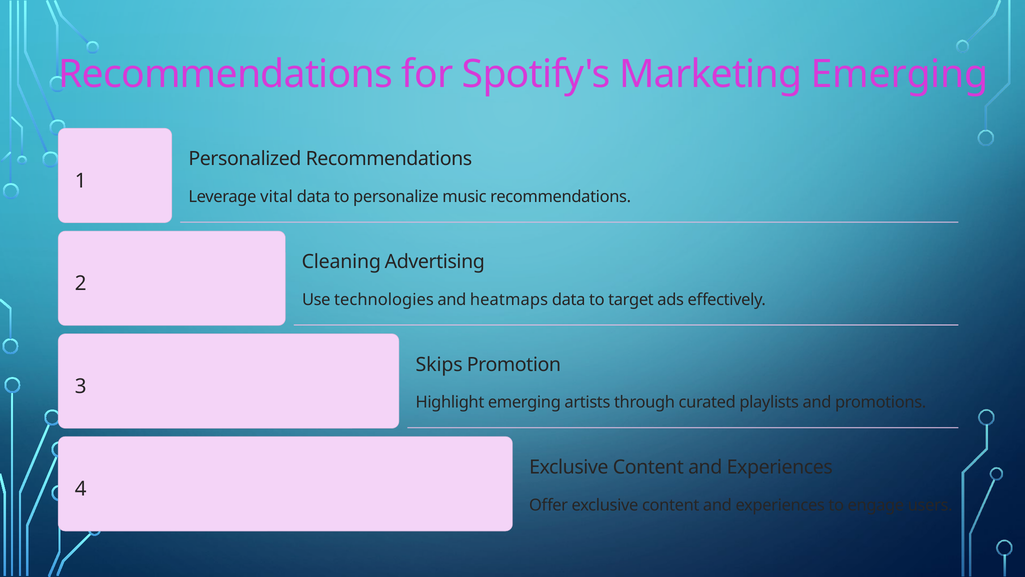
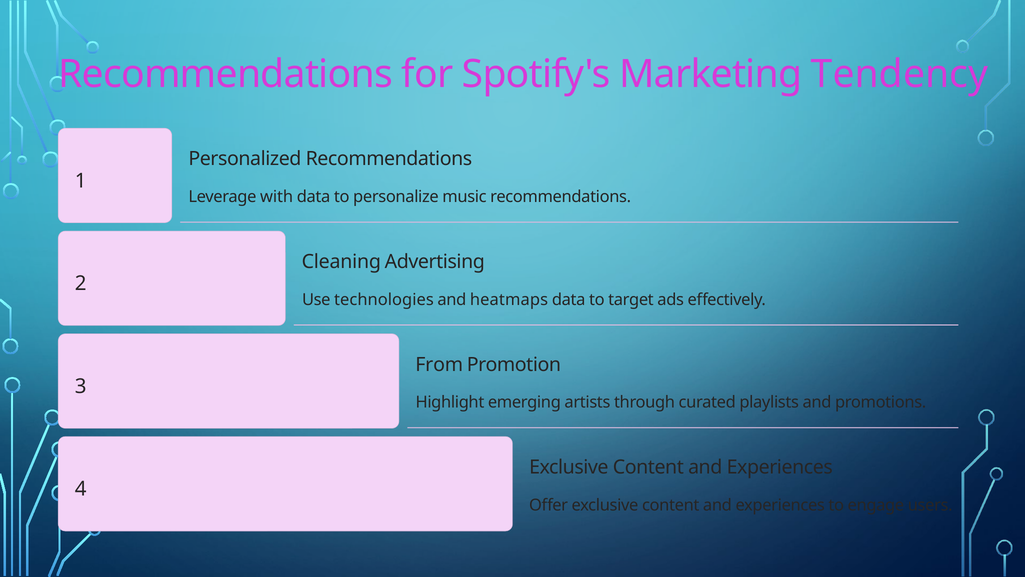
Marketing Emerging: Emerging -> Tendency
vital: vital -> with
Skips: Skips -> From
